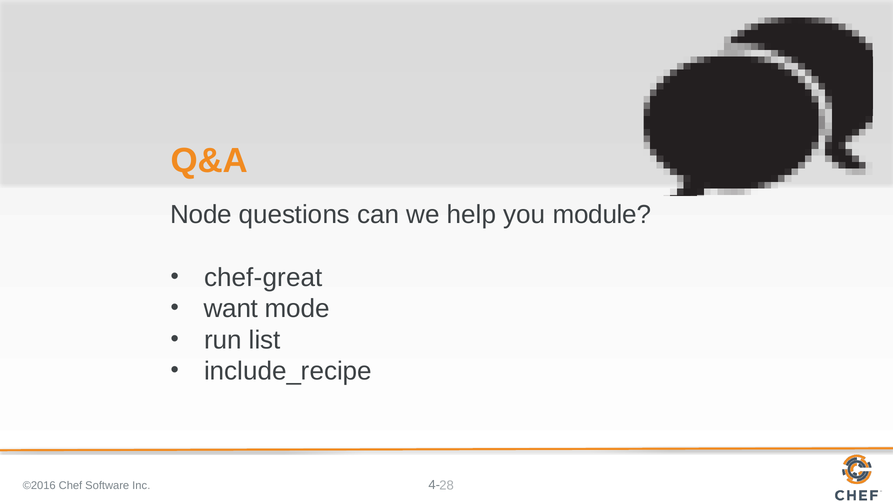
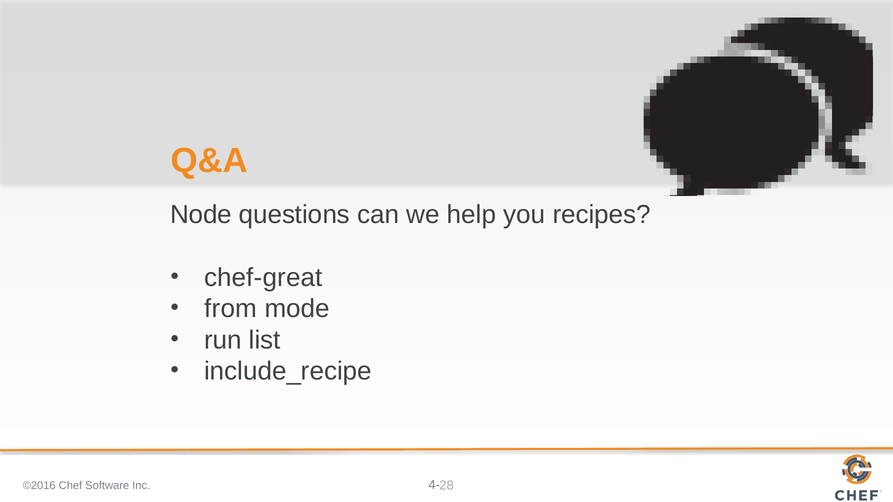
module: module -> recipes
want: want -> from
